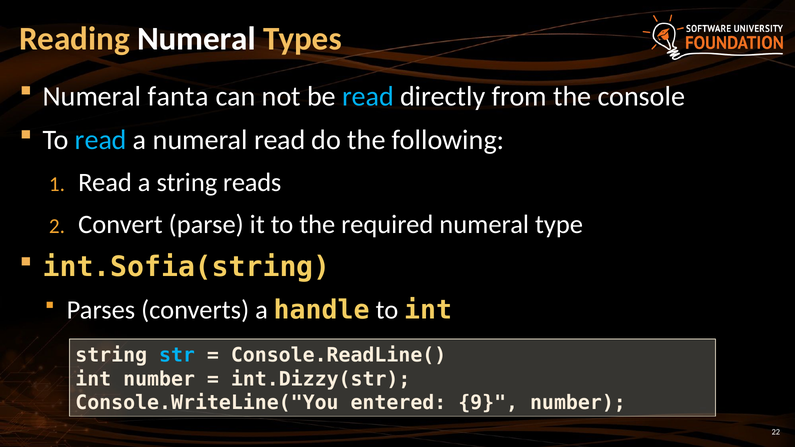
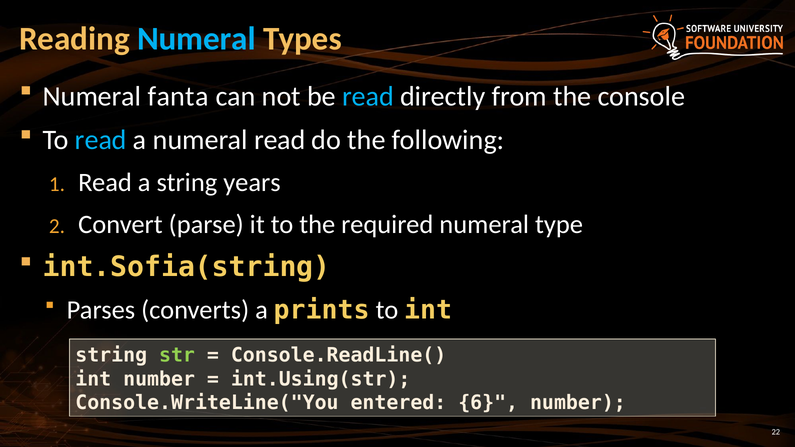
Numeral at (196, 39) colour: white -> light blue
reads: reads -> years
handle: handle -> prints
str colour: light blue -> light green
int.Dizzy(str: int.Dizzy(str -> int.Using(str
9: 9 -> 6
